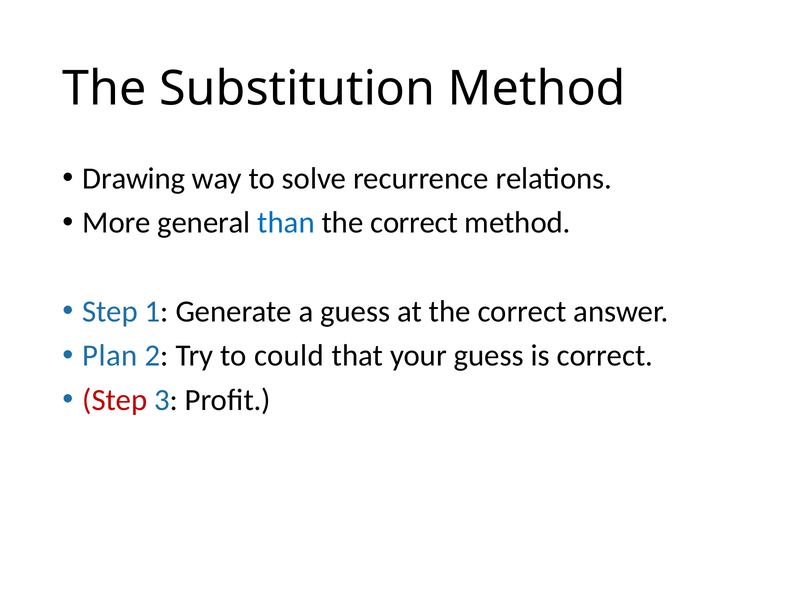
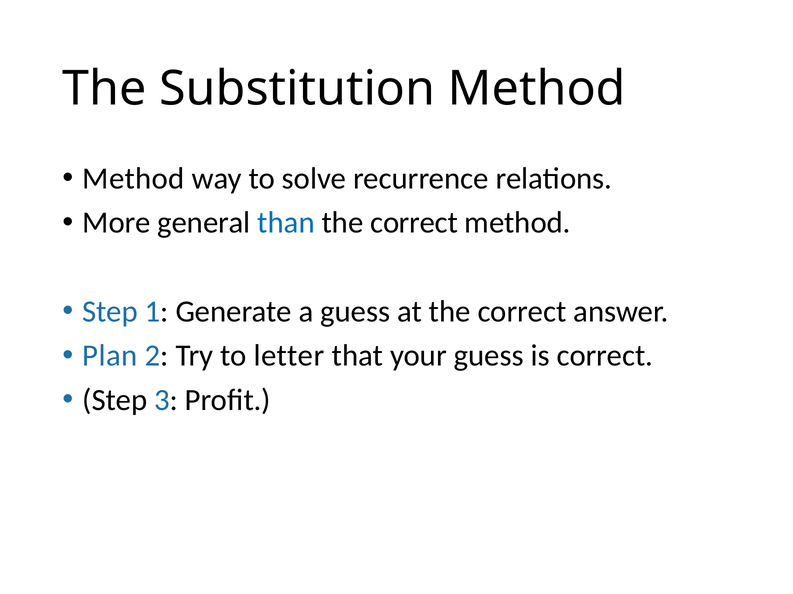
Drawing at (134, 179): Drawing -> Method
could: could -> letter
Step at (115, 400) colour: red -> black
